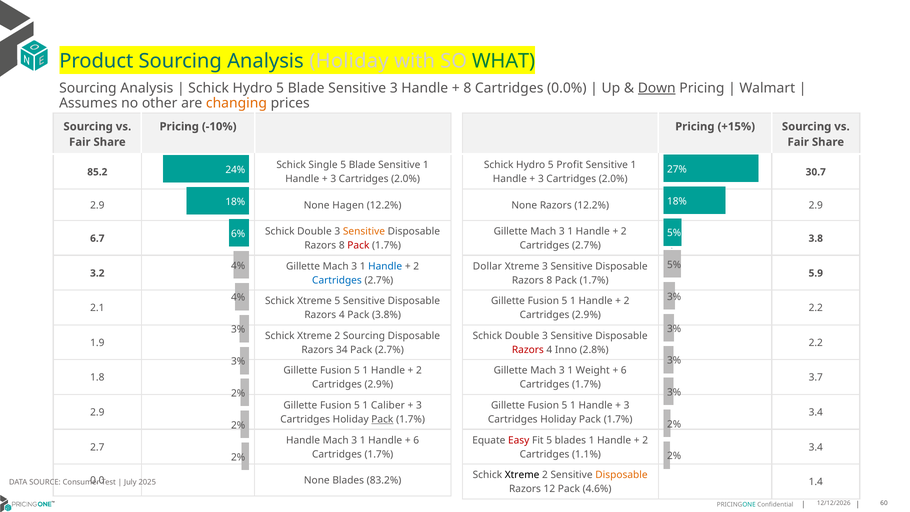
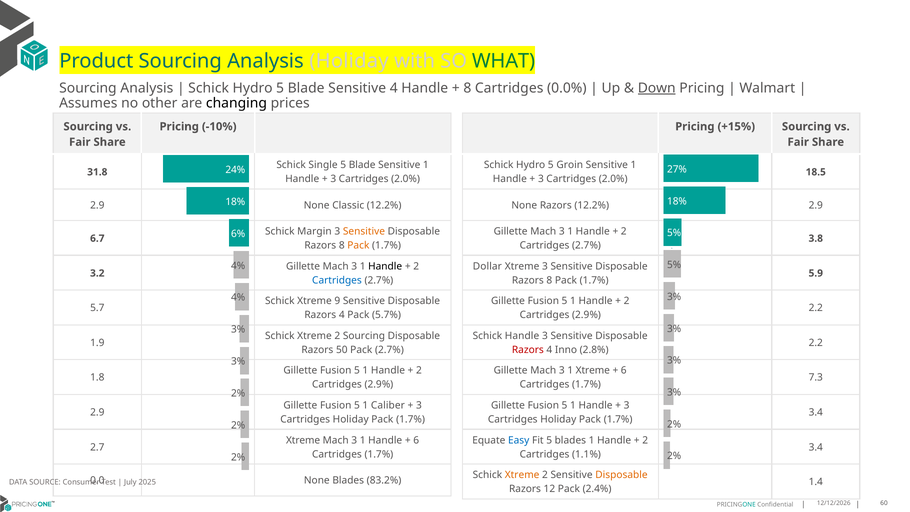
Sensitive 3: 3 -> 4
changing colour: orange -> black
Profit: Profit -> Groin
85.2: 85.2 -> 31.8
30.7: 30.7 -> 18.5
Hagen: Hagen -> Classic
Double at (314, 231): Double -> Margin
Pack at (358, 245) colour: red -> orange
Handle at (385, 266) colour: blue -> black
Xtreme 5: 5 -> 9
2.1: 2.1 -> 5.7
3.8%: 3.8% -> 5.7%
Double at (522, 336): Double -> Handle
34: 34 -> 50
1 Weight: Weight -> Xtreme
3.7: 3.7 -> 7.3
Pack at (382, 419) underline: present -> none
Handle at (303, 440): Handle -> Xtreme
Easy colour: red -> blue
Xtreme at (522, 475) colour: black -> orange
4.6%: 4.6% -> 2.4%
